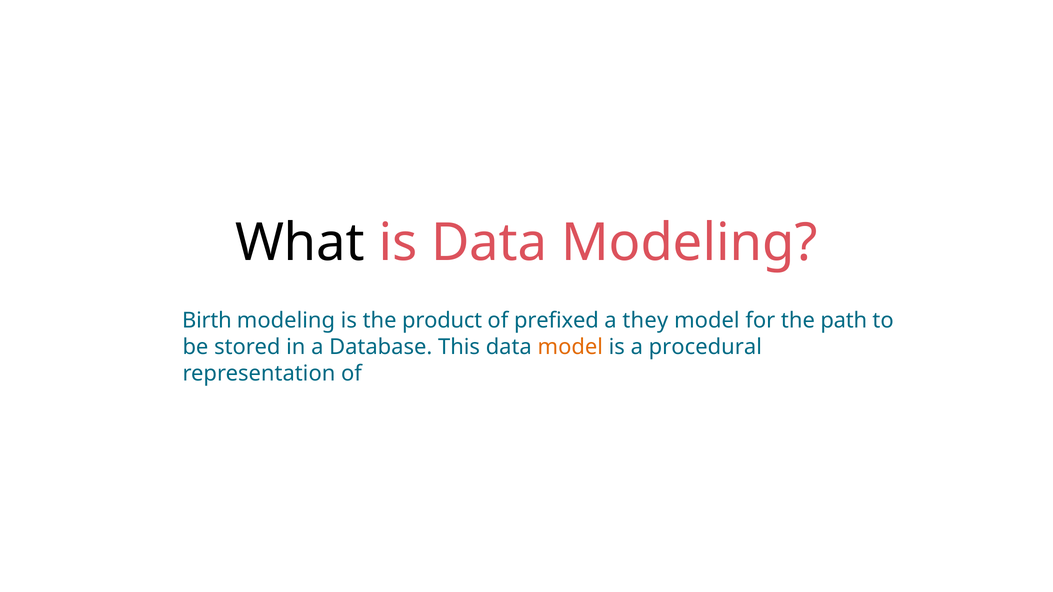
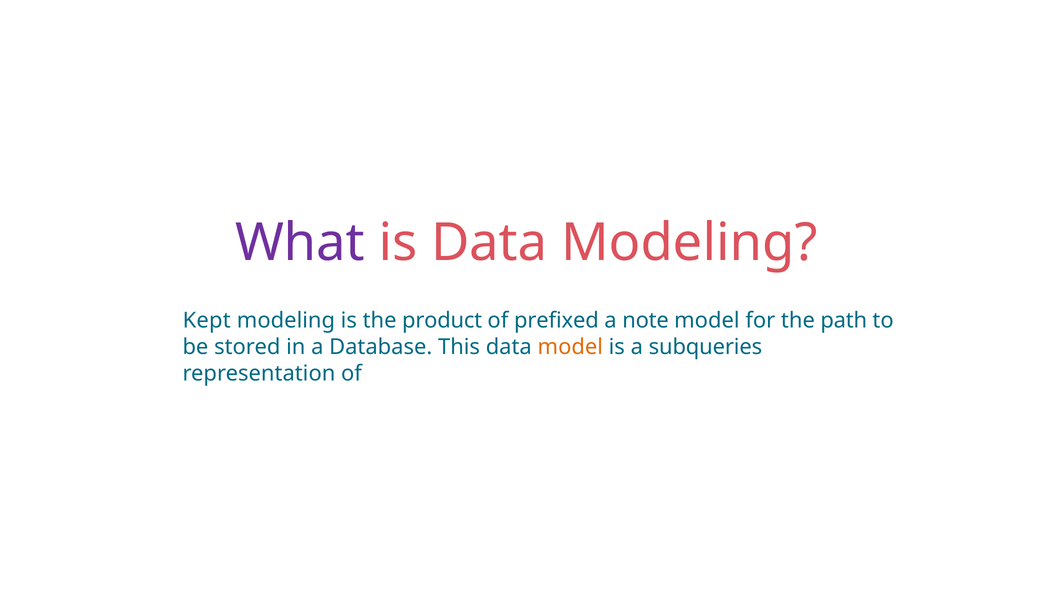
What colour: black -> purple
Birth: Birth -> Kept
they: they -> note
procedural: procedural -> subqueries
